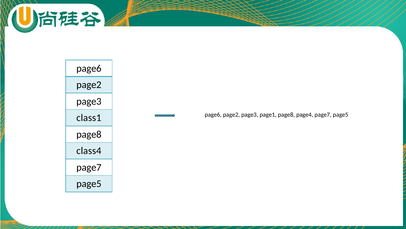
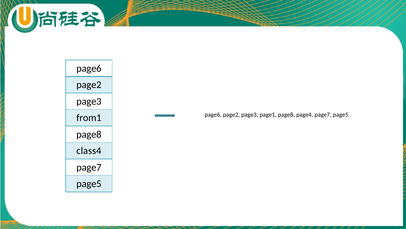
class1: class1 -> from1
